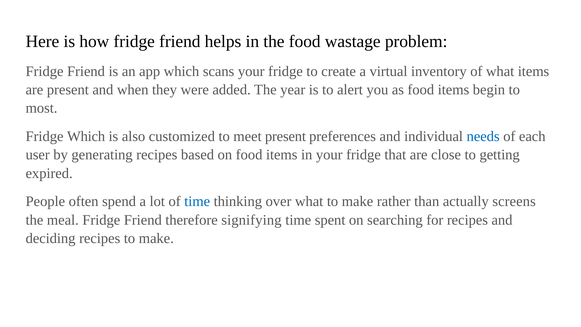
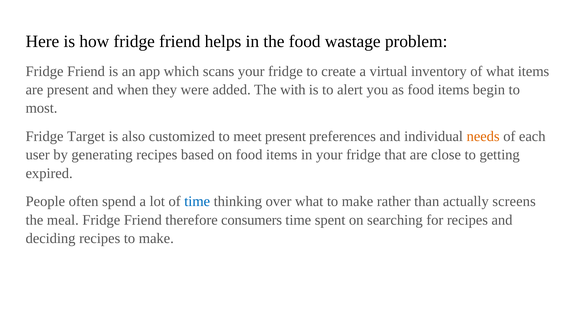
year: year -> with
Fridge Which: Which -> Target
needs colour: blue -> orange
signifying: signifying -> consumers
